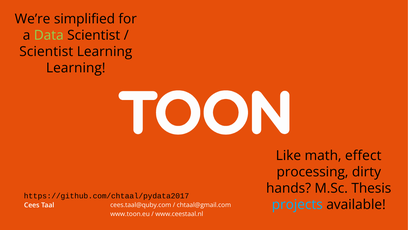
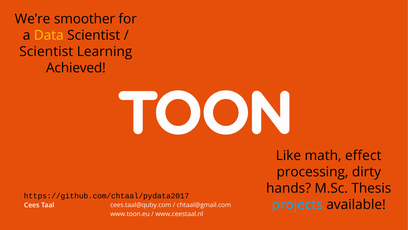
simplified: simplified -> smoother
Data colour: light green -> yellow
Learning at (76, 68): Learning -> Achieved
